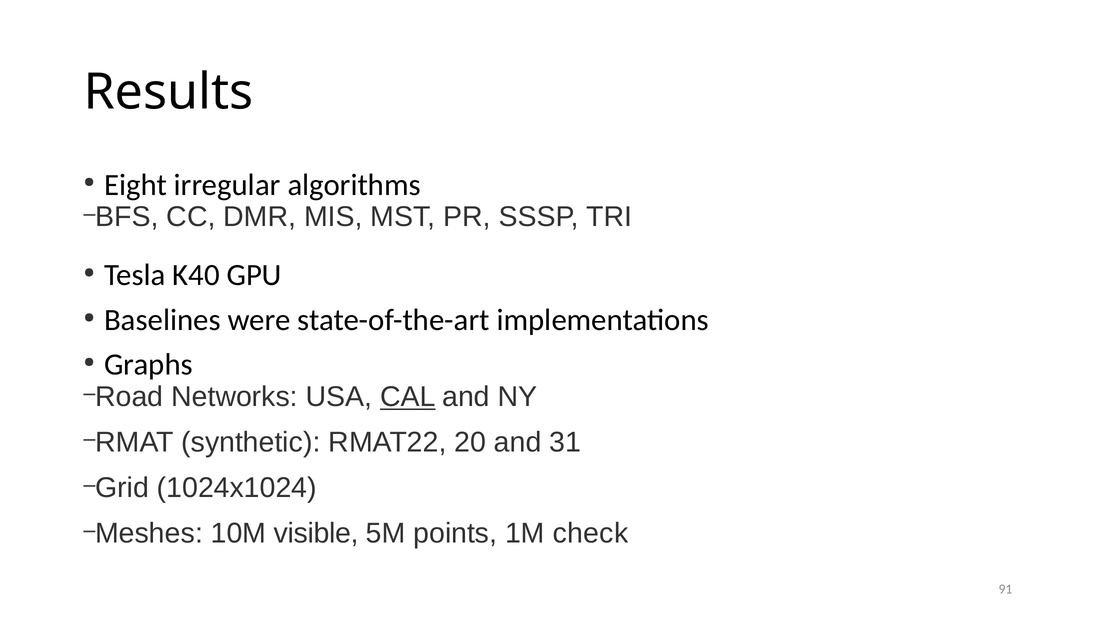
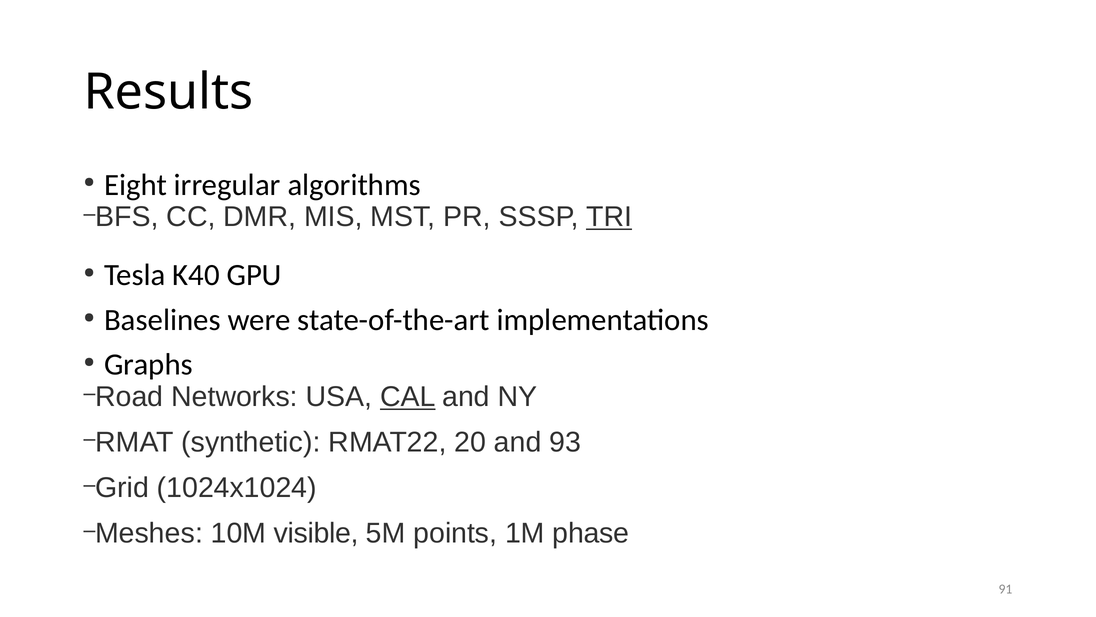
TRI underline: none -> present
31: 31 -> 93
check: check -> phase
